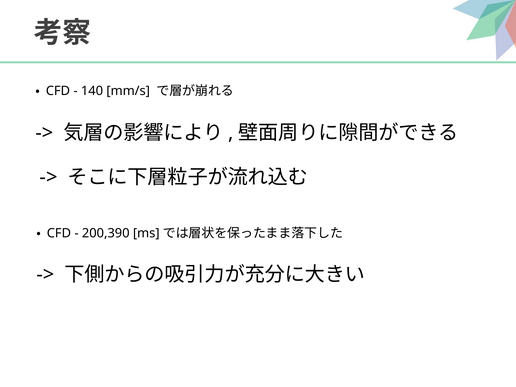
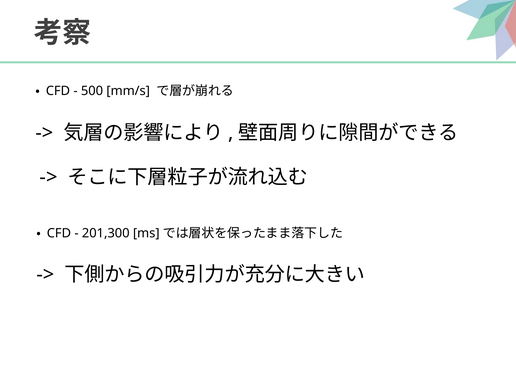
140: 140 -> 500
200,390: 200,390 -> 201,300
